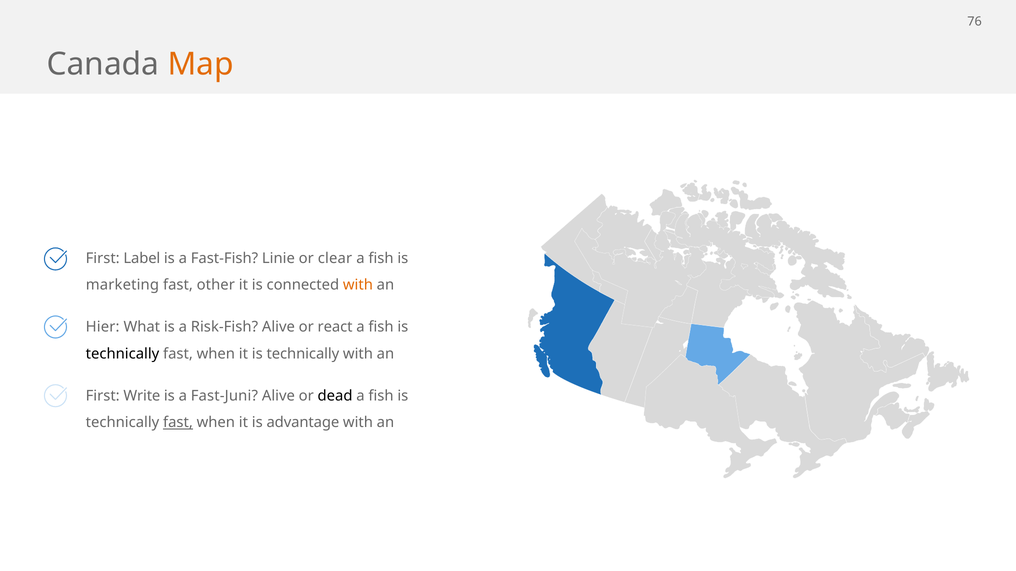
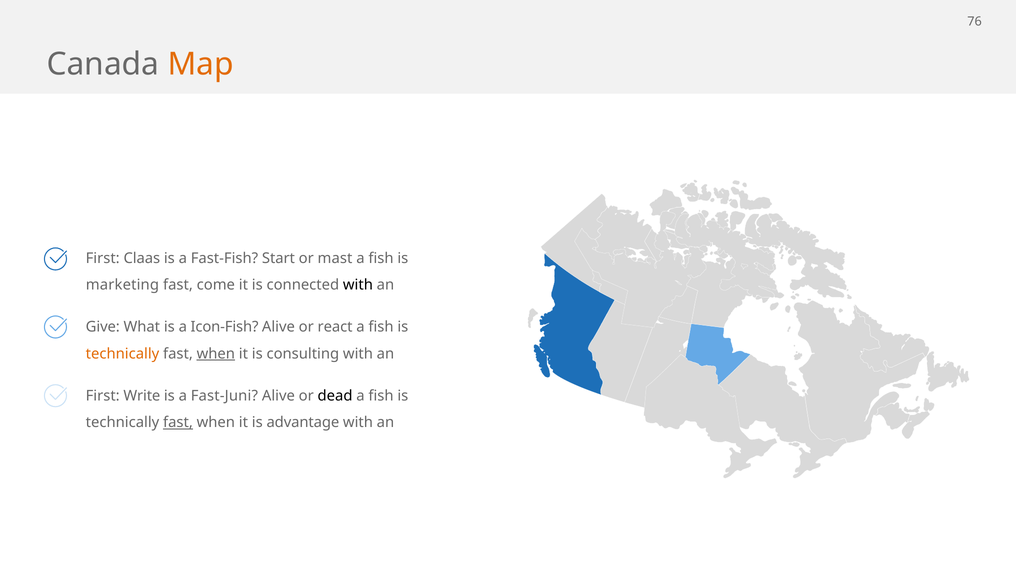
Label: Label -> Claas
Linie: Linie -> Start
clear: clear -> mast
other: other -> come
with at (358, 285) colour: orange -> black
Hier: Hier -> Give
Risk-Fish: Risk-Fish -> Icon-Fish
technically at (123, 354) colour: black -> orange
when at (216, 354) underline: none -> present
it is technically: technically -> consulting
